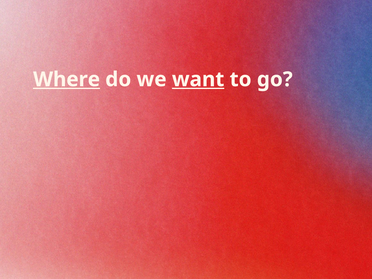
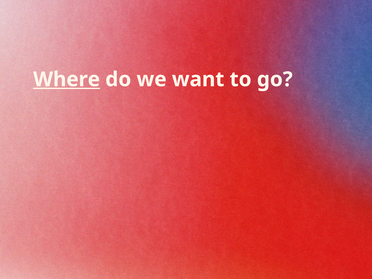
want underline: present -> none
